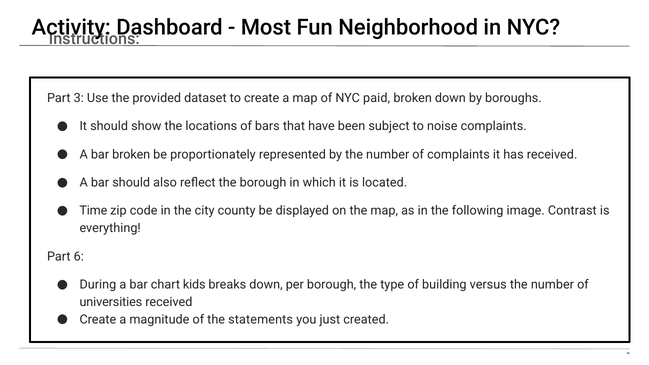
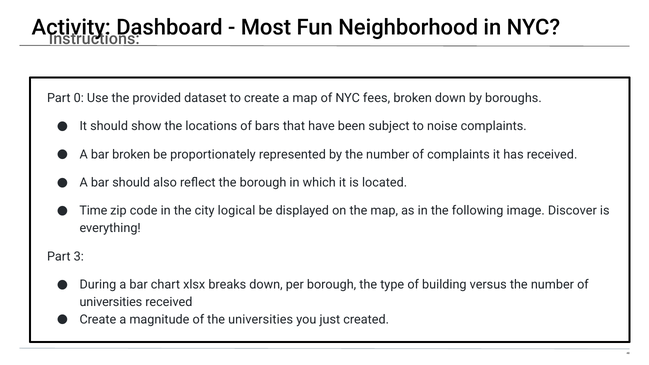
3: 3 -> 0
paid: paid -> fees
county: county -> logical
Contrast: Contrast -> Discover
6: 6 -> 3
kids: kids -> xlsx
the statements: statements -> universities
